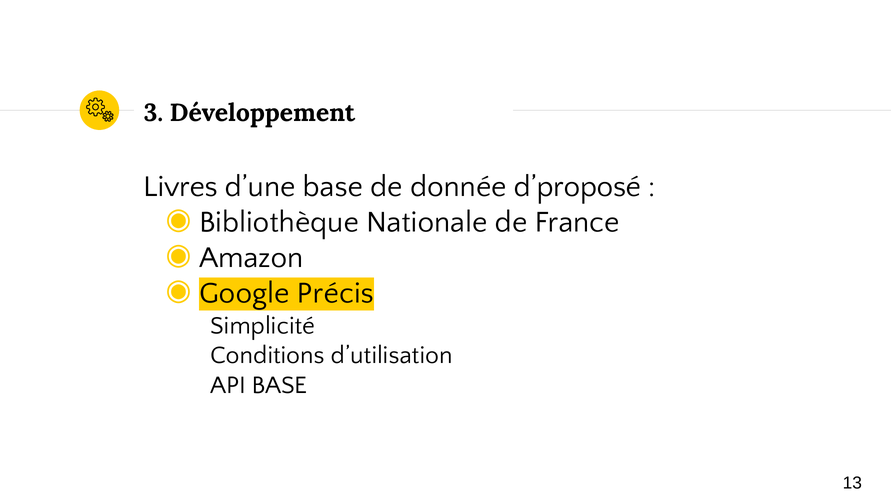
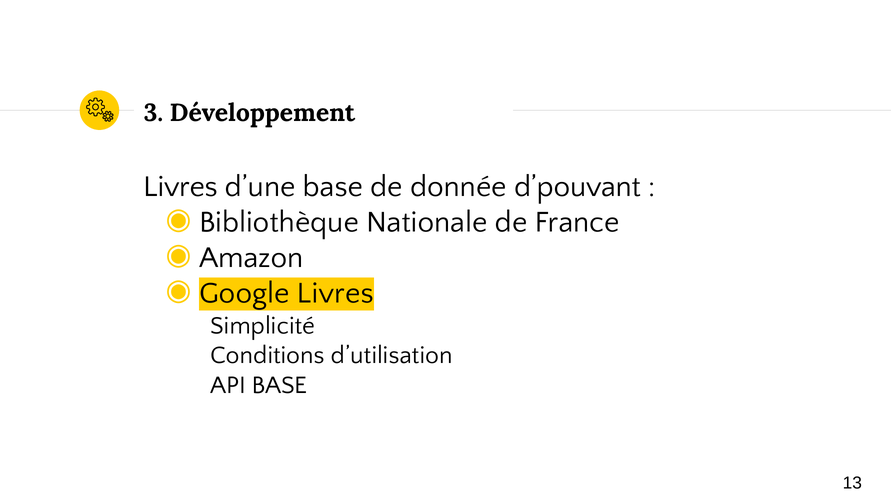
d’proposé: d’proposé -> d’pouvant
Google Précis: Précis -> Livres
